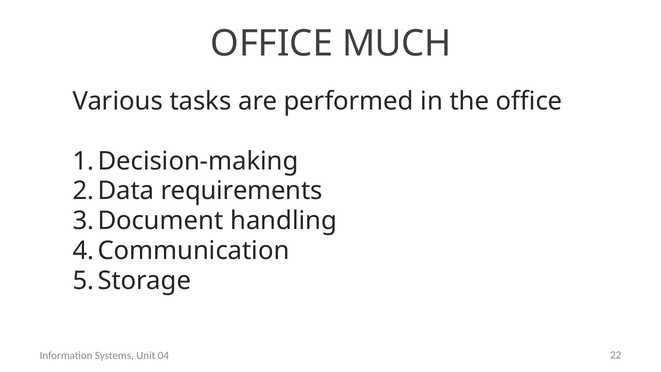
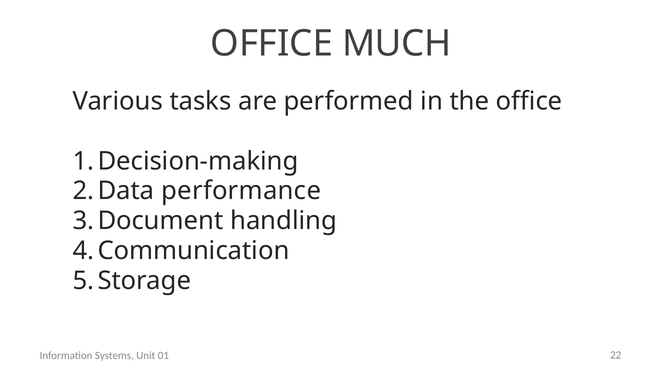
requirements: requirements -> performance
04: 04 -> 01
